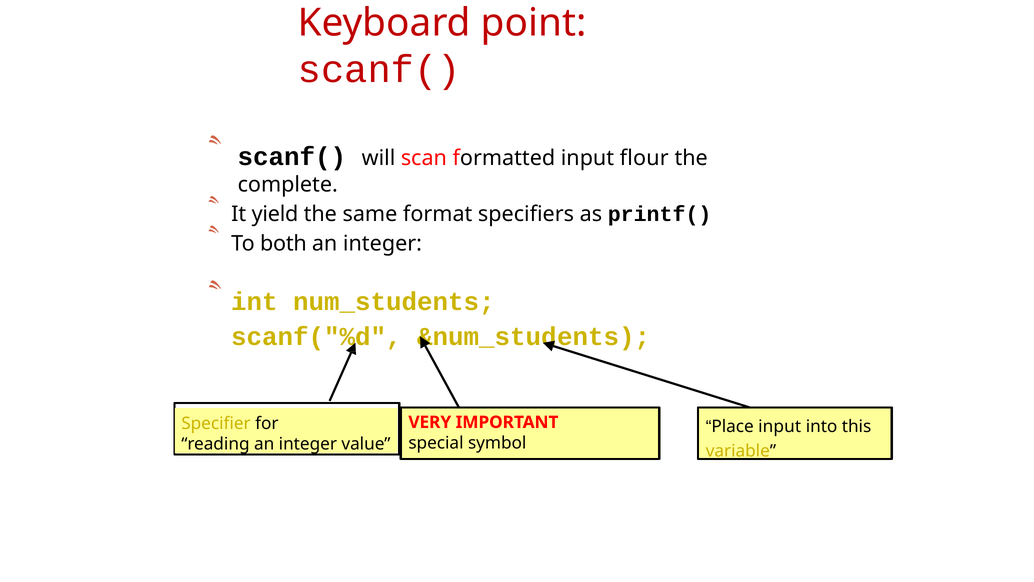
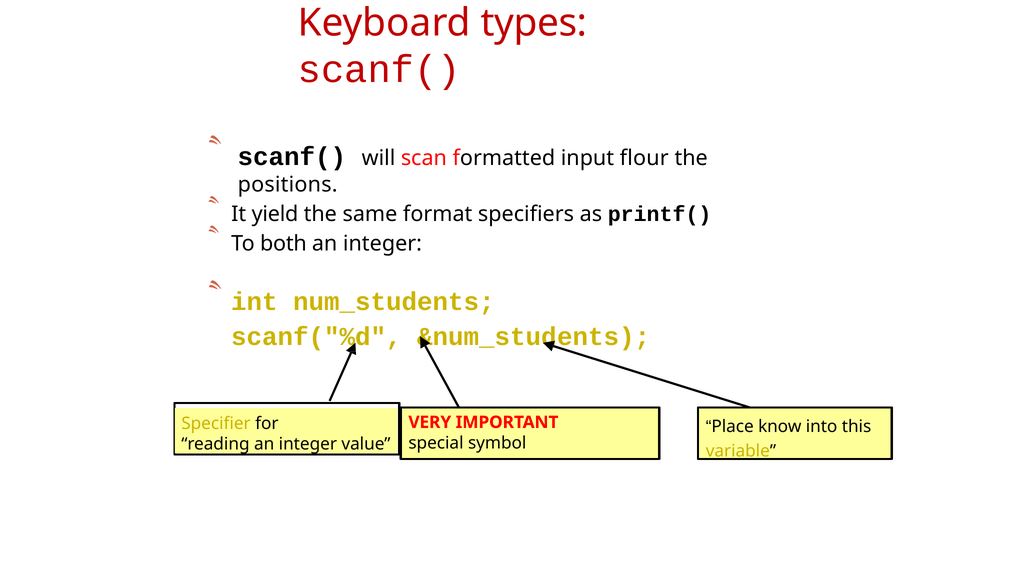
point: point -> types
complete: complete -> positions
Place input: input -> know
